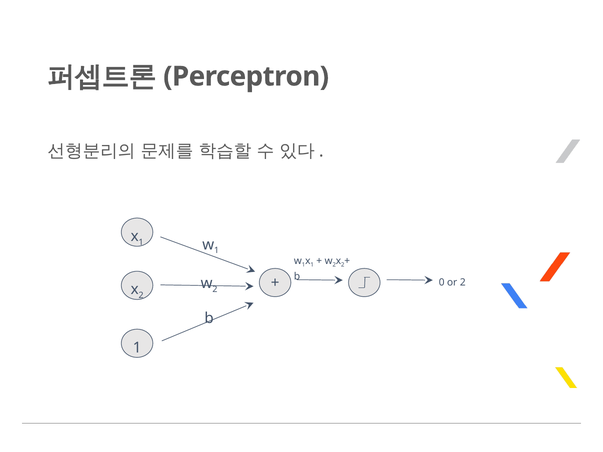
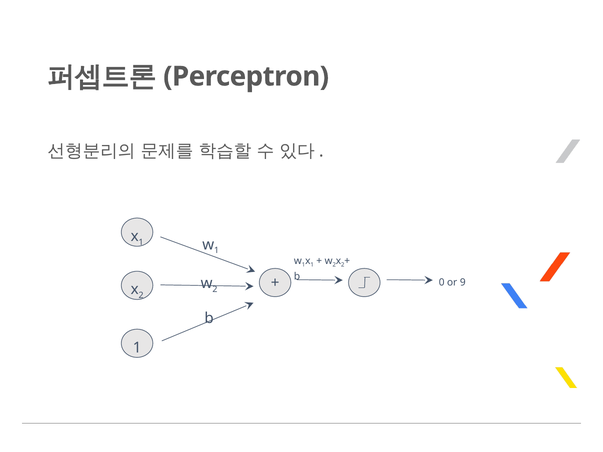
or 2: 2 -> 9
